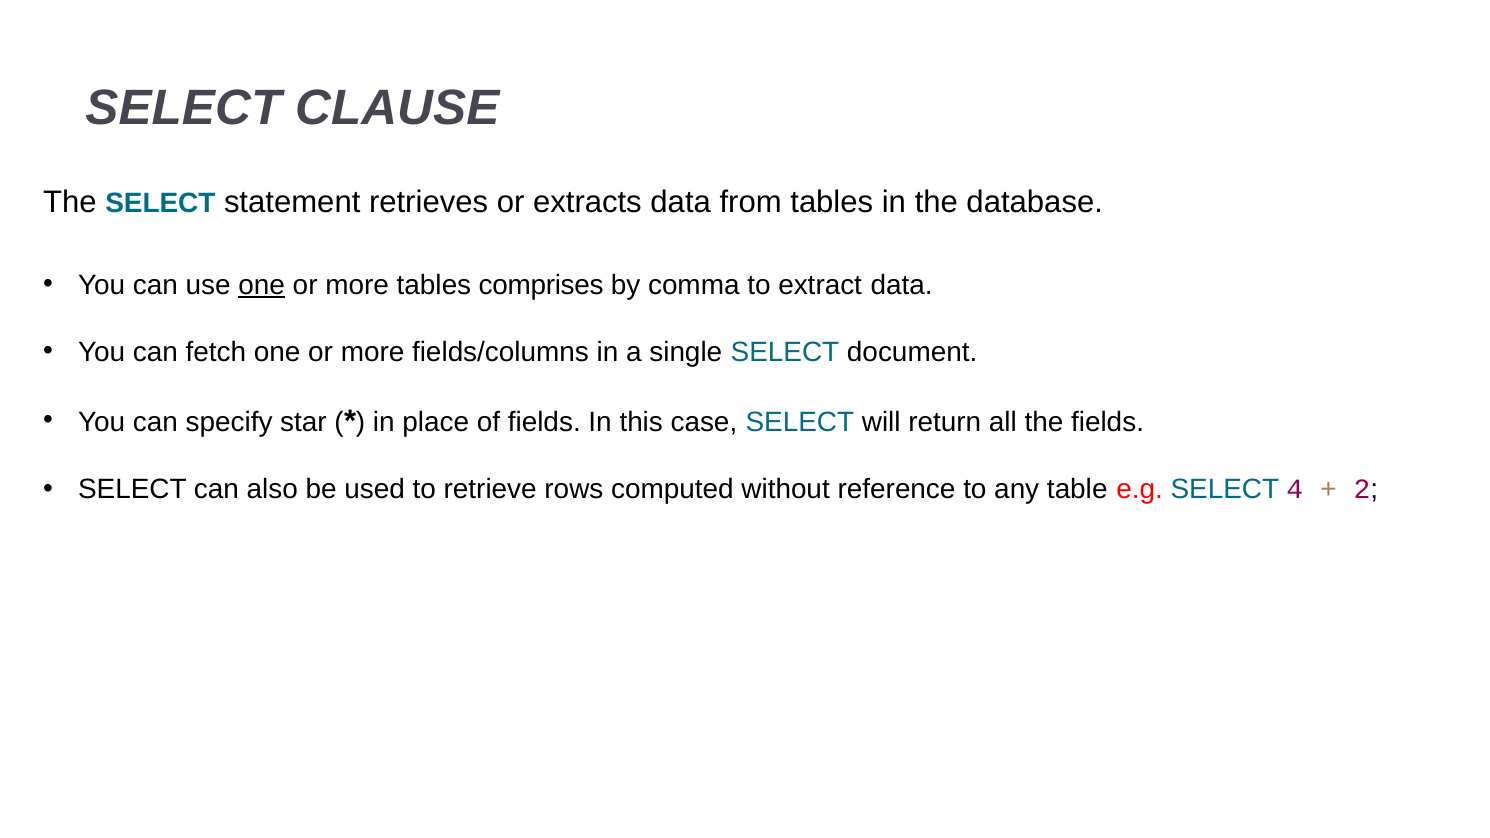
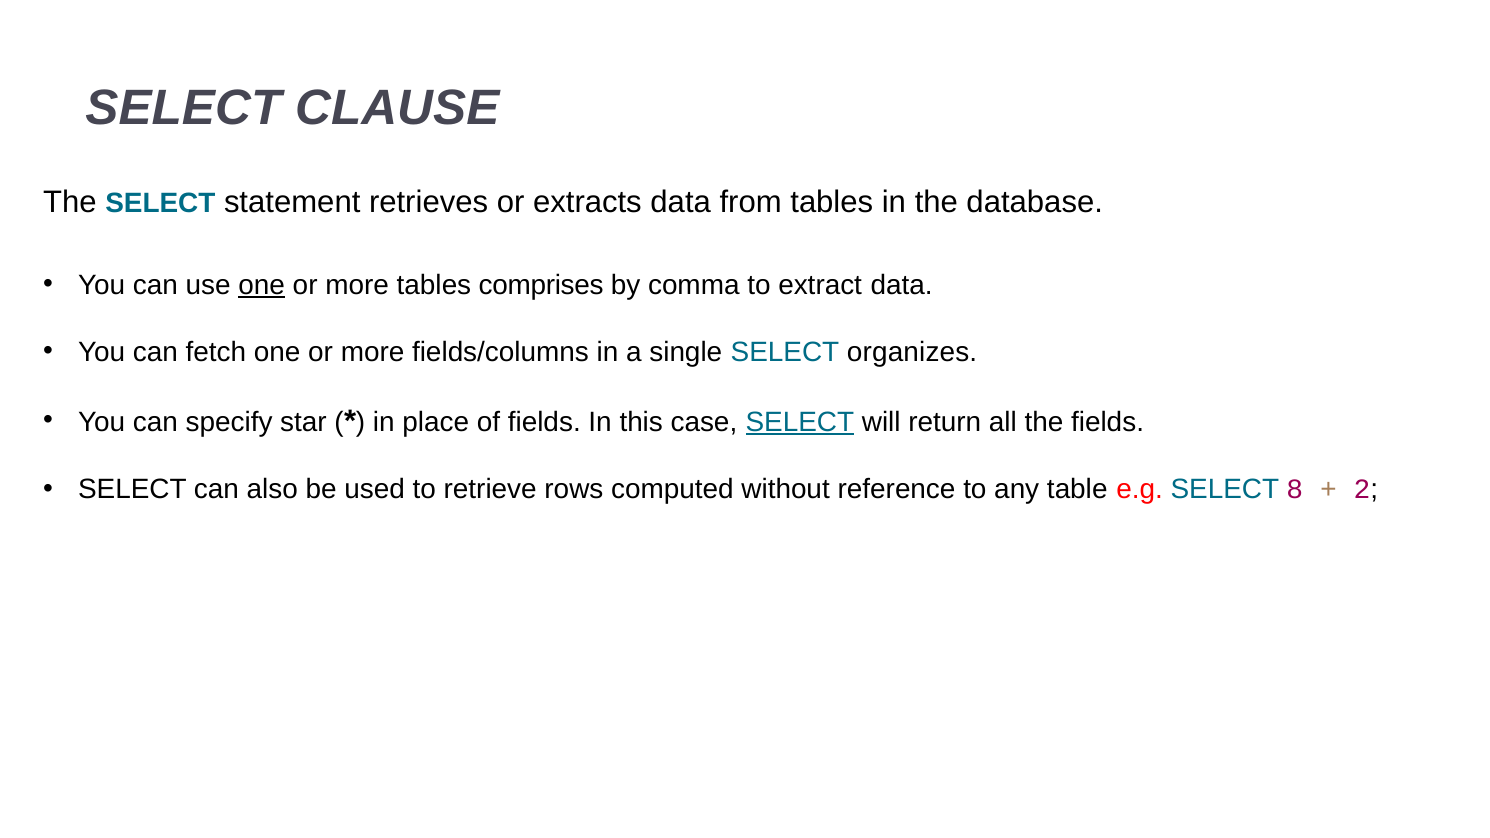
document: document -> organizes
SELECT at (800, 422) underline: none -> present
4: 4 -> 8
